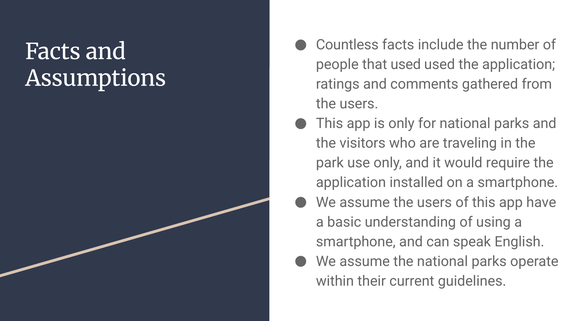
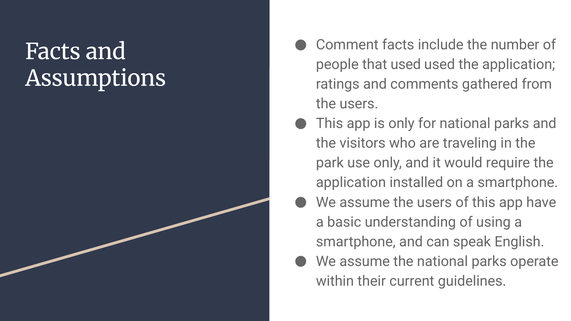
Countless: Countless -> Comment
